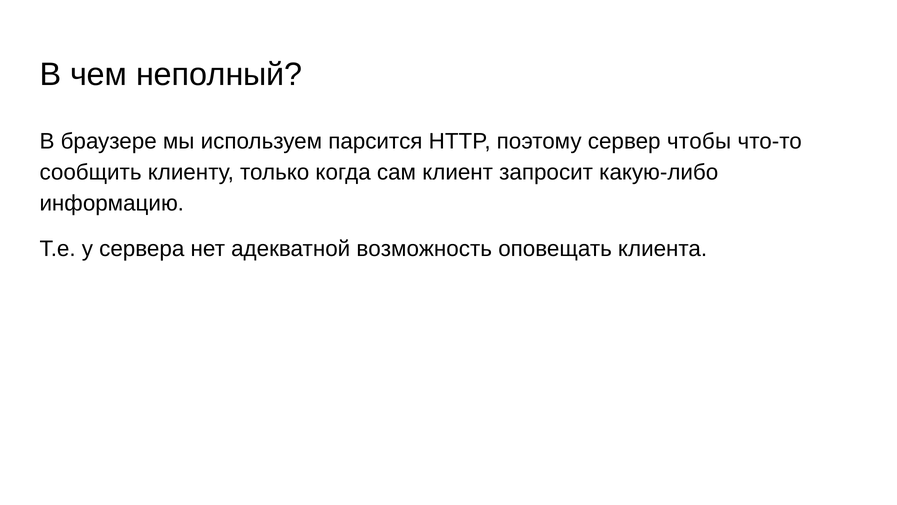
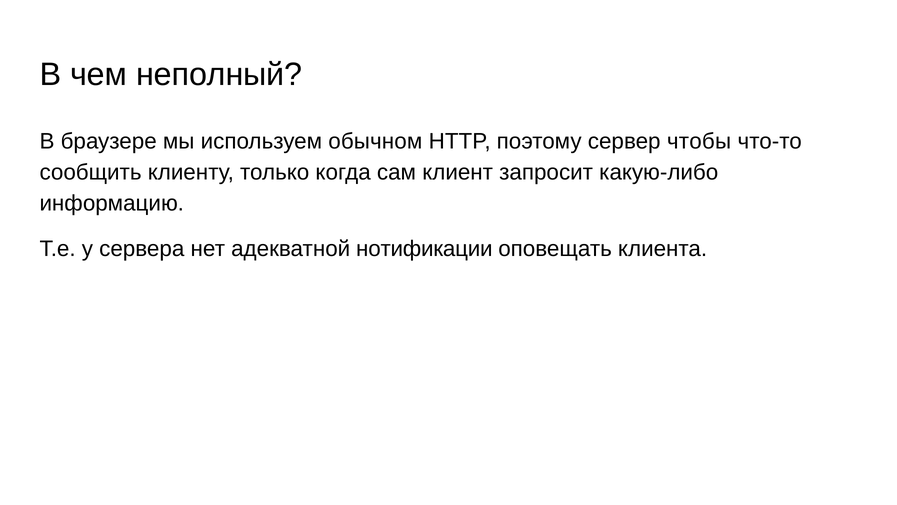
парсится: парсится -> обычном
возможность: возможность -> нотификации
